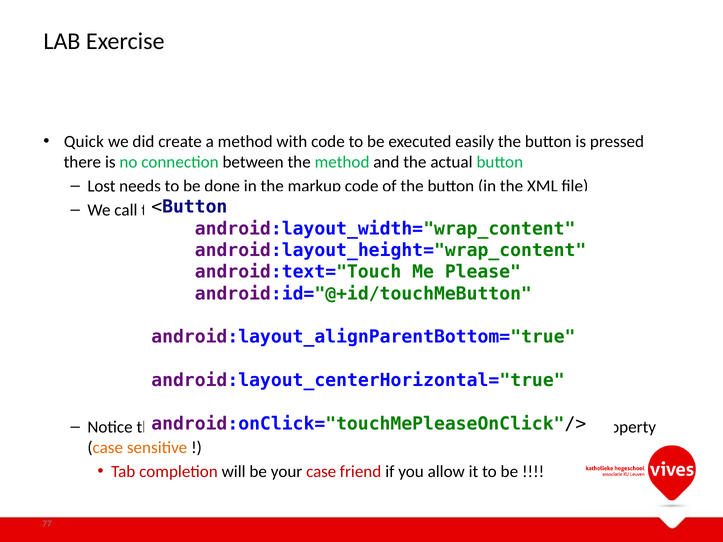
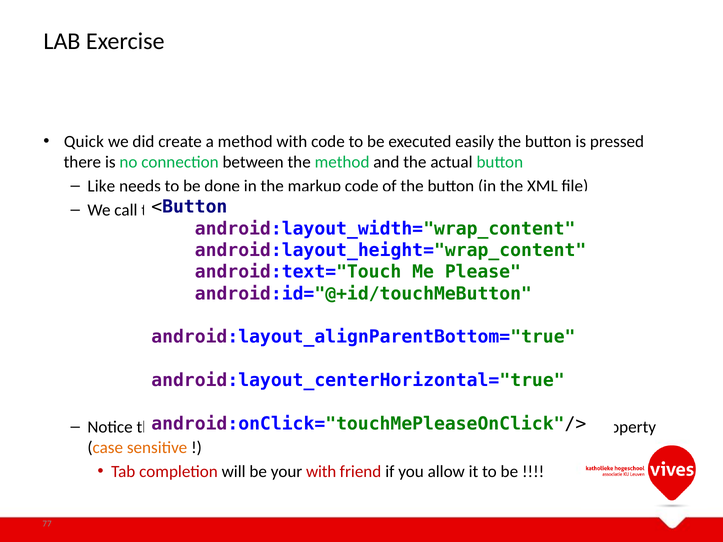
Lost: Lost -> Like
your case: case -> with
